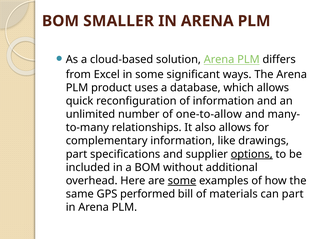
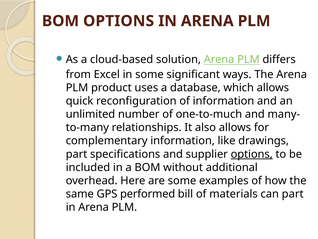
BOM SMALLER: SMALLER -> OPTIONS
one-to-allow: one-to-allow -> one-to-much
some at (182, 180) underline: present -> none
